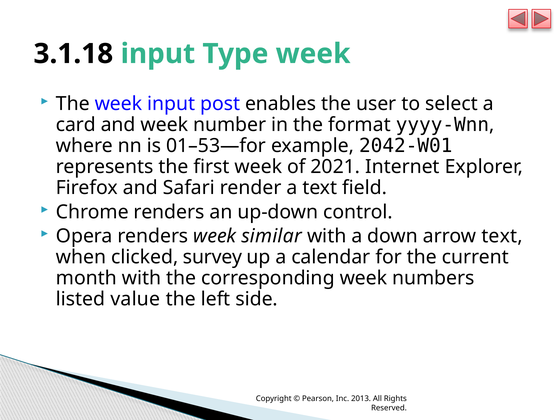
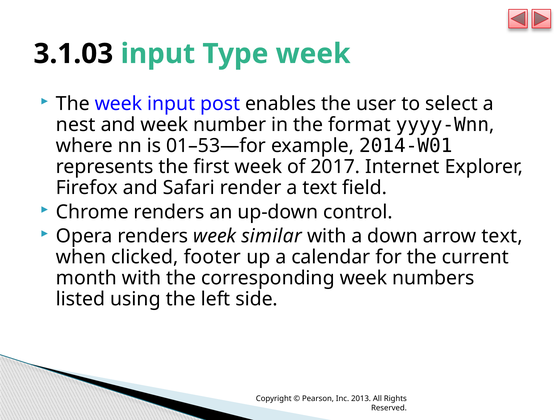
3.1.18: 3.1.18 -> 3.1.03
card: card -> nest
2042-W01: 2042-W01 -> 2014-W01
2021: 2021 -> 2017
survey: survey -> footer
value: value -> using
